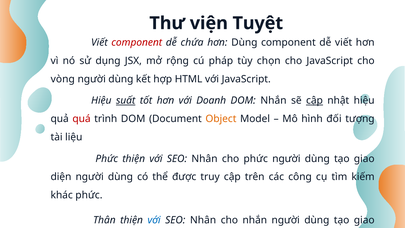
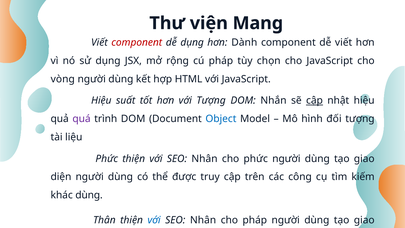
Tuyệt: Tuyệt -> Mang
chứa: chứa -> dụng
hơn Dùng: Dùng -> Dành
suất underline: present -> none
với Doanh: Doanh -> Tượng
quá colour: red -> purple
Object colour: orange -> blue
khác phức: phức -> dùng
cho nhắn: nhắn -> pháp
